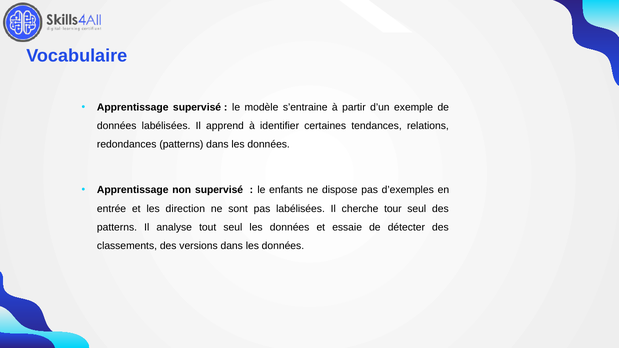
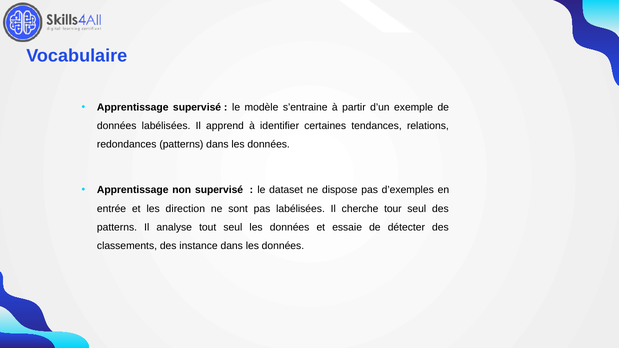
enfants: enfants -> dataset
versions: versions -> instance
